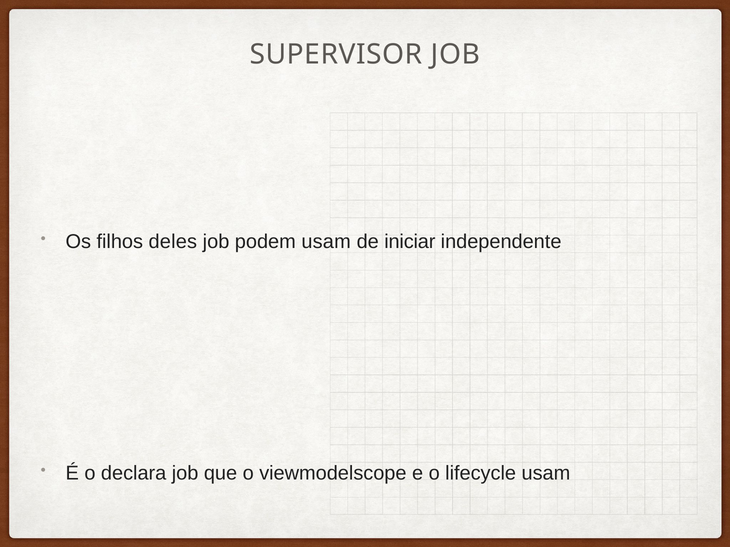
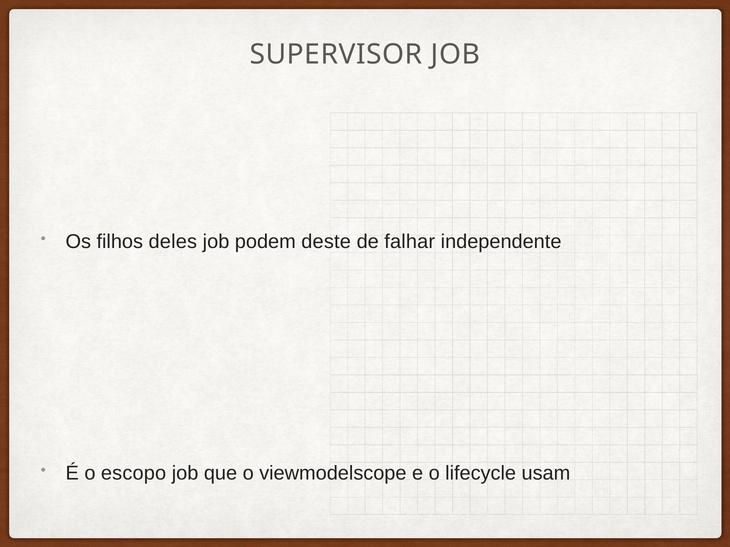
podem usam: usam -> deste
iniciar: iniciar -> falhar
declara: declara -> escopo
